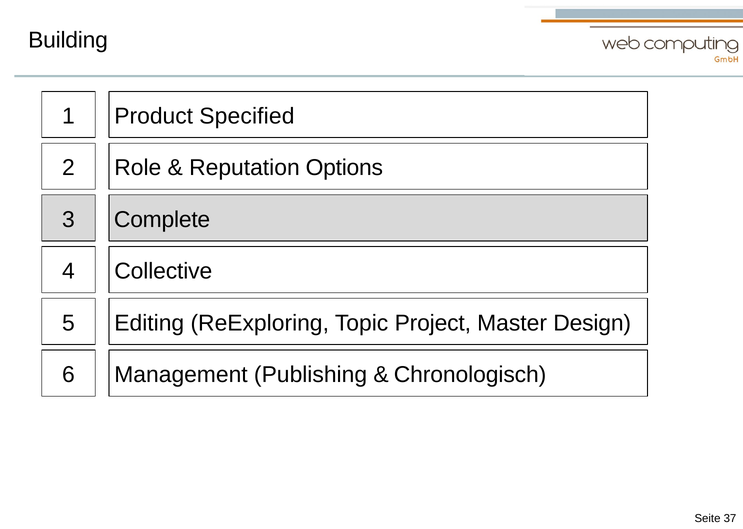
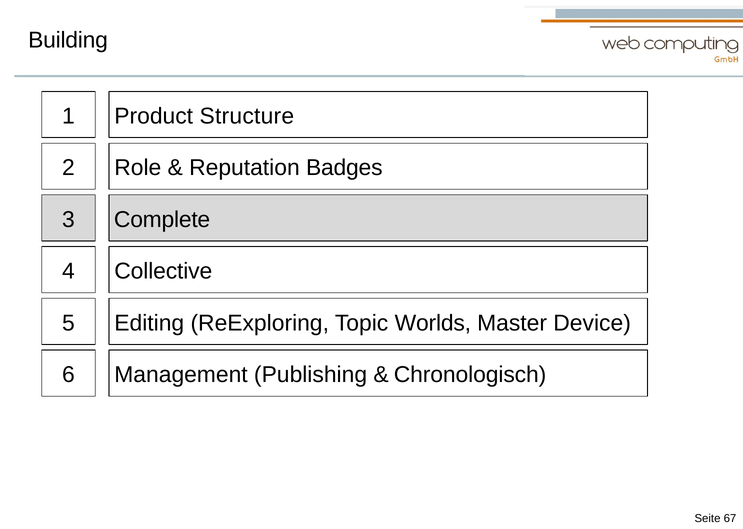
Specified: Specified -> Structure
Options: Options -> Badges
Project: Project -> Worlds
Design: Design -> Device
37: 37 -> 67
